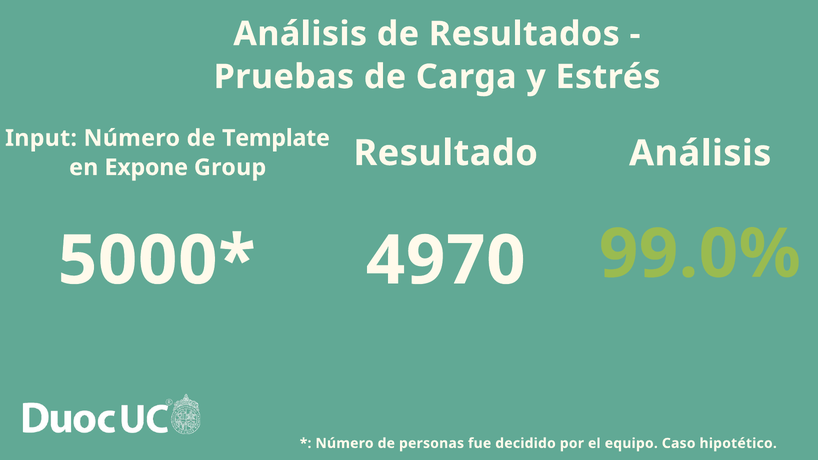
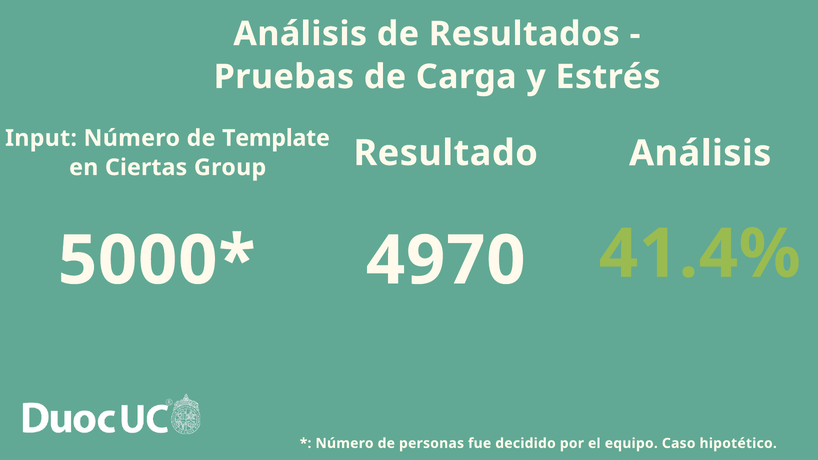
Expone: Expone -> Ciertas
99.0%: 99.0% -> 41.4%
